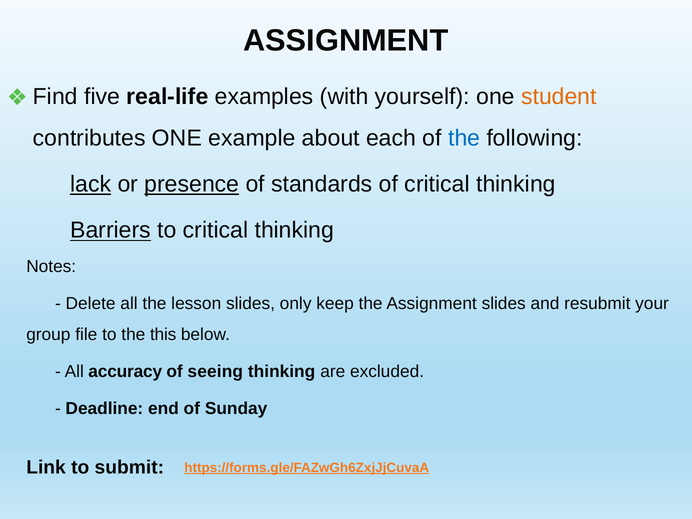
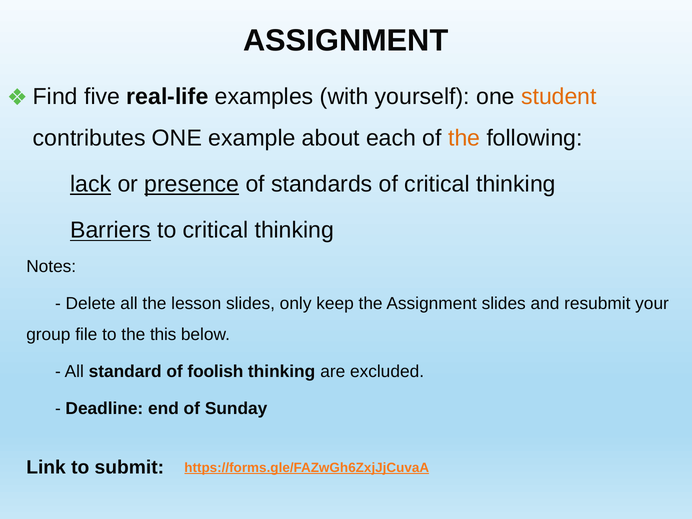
the at (464, 138) colour: blue -> orange
accuracy: accuracy -> standard
seeing: seeing -> foolish
